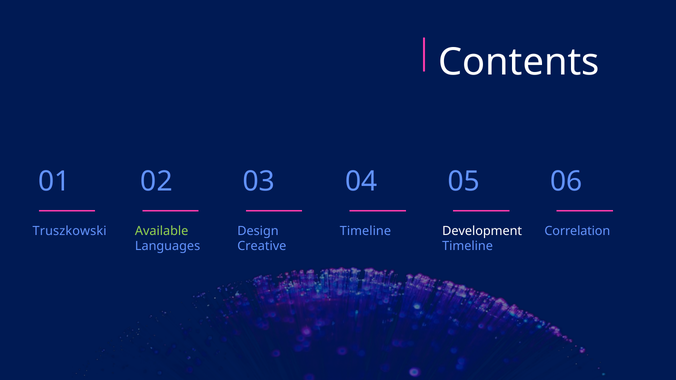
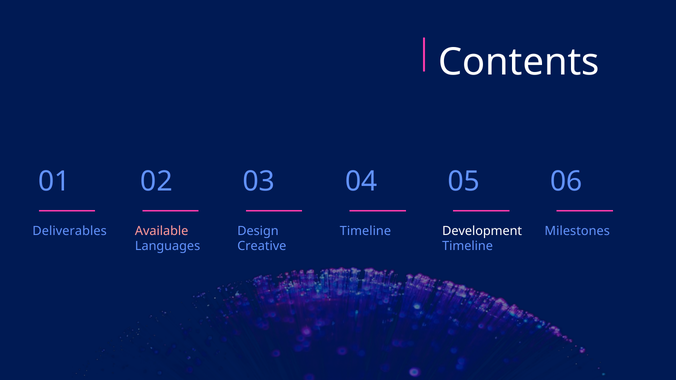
Truszkowski: Truszkowski -> Deliverables
Available colour: light green -> pink
Correlation: Correlation -> Milestones
